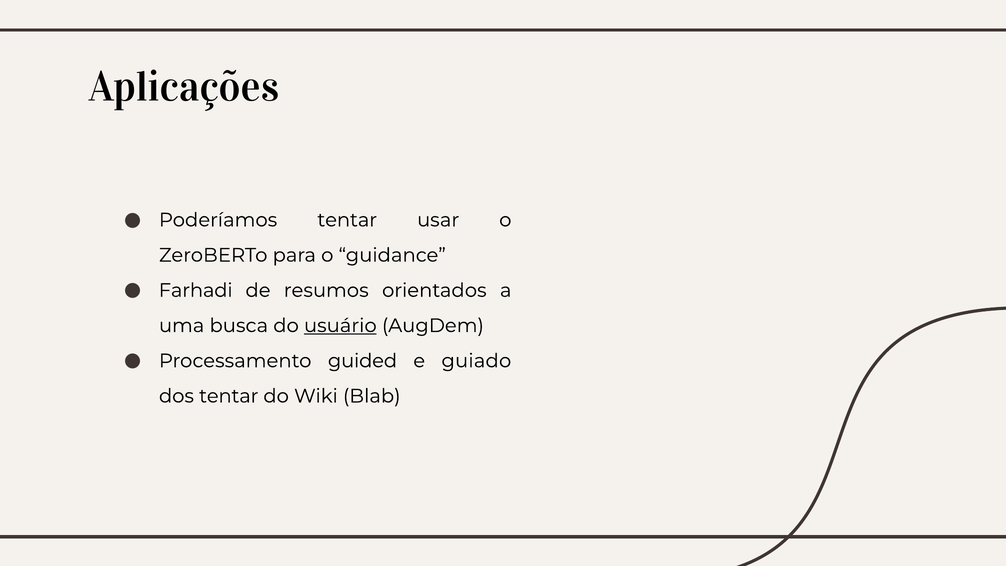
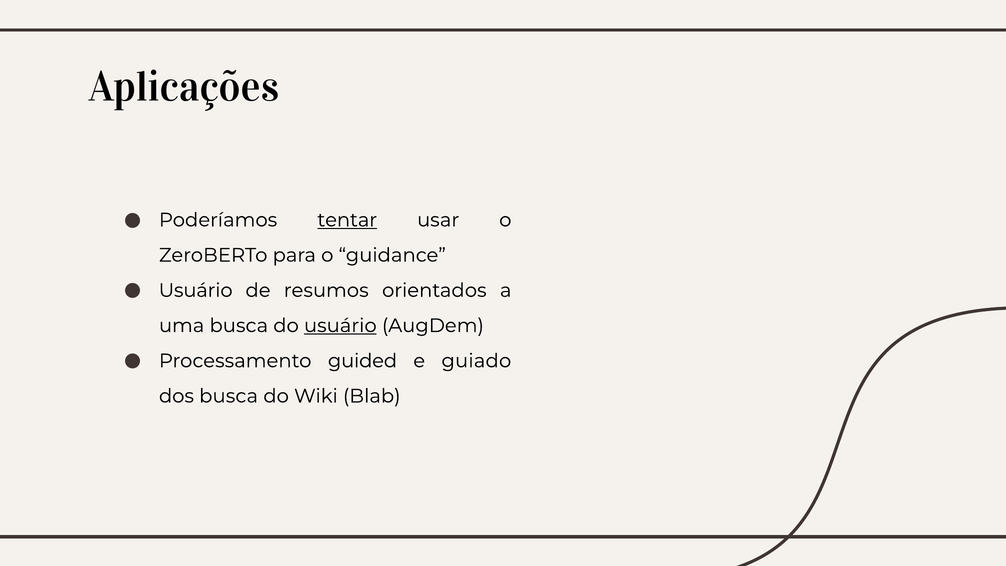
tentar at (347, 220) underline: none -> present
Farhadi at (196, 290): Farhadi -> Usuário
dos tentar: tentar -> busca
